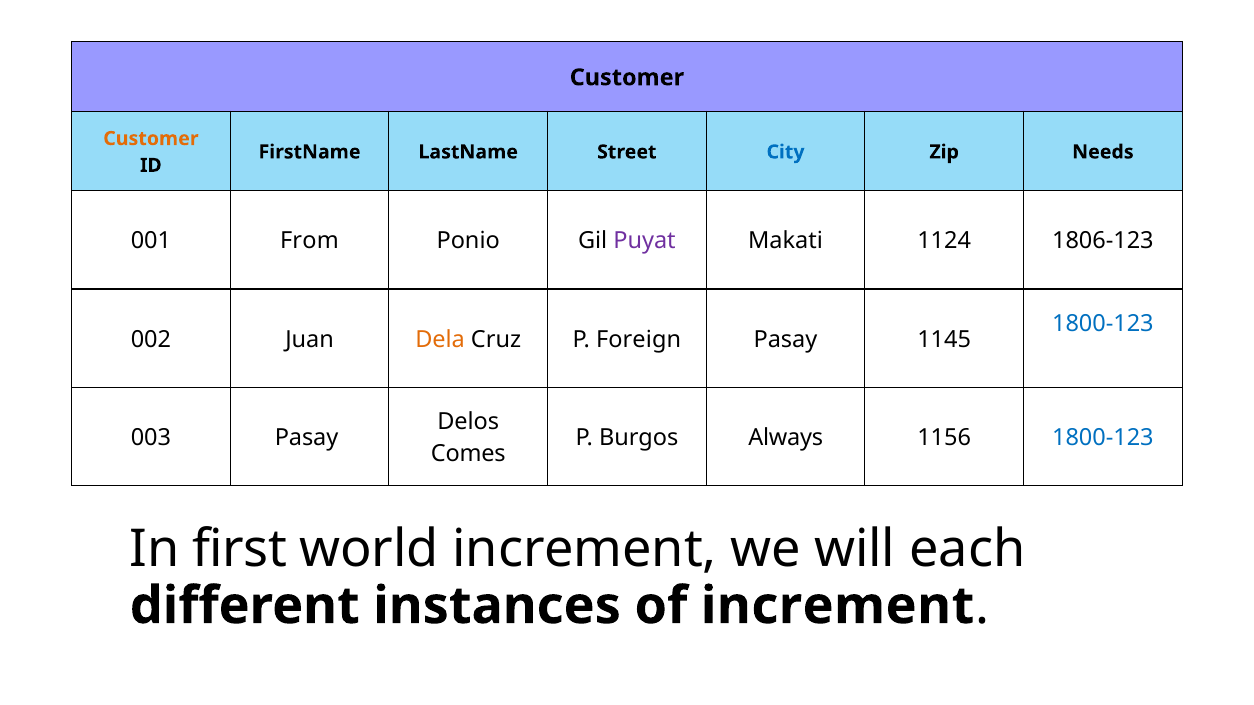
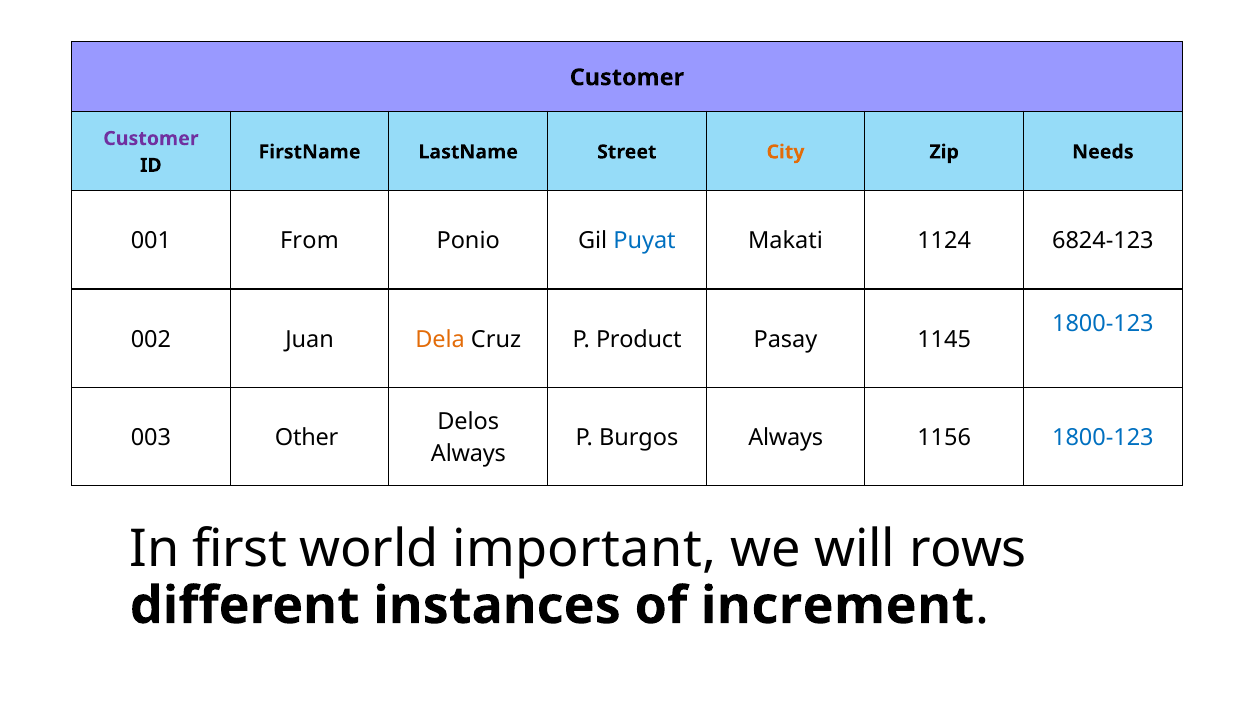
Customer at (151, 139) colour: orange -> purple
City colour: blue -> orange
Puyat colour: purple -> blue
1806-123: 1806-123 -> 6824-123
Foreign: Foreign -> Product
003 Pasay: Pasay -> Other
Comes at (468, 454): Comes -> Always
world increment: increment -> important
each: each -> rows
